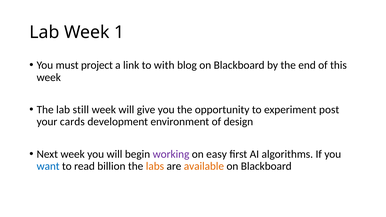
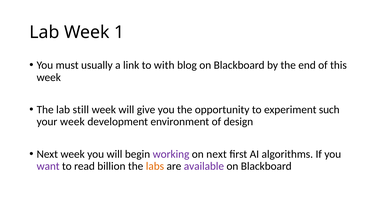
project: project -> usually
post: post -> such
your cards: cards -> week
on easy: easy -> next
want colour: blue -> purple
available colour: orange -> purple
